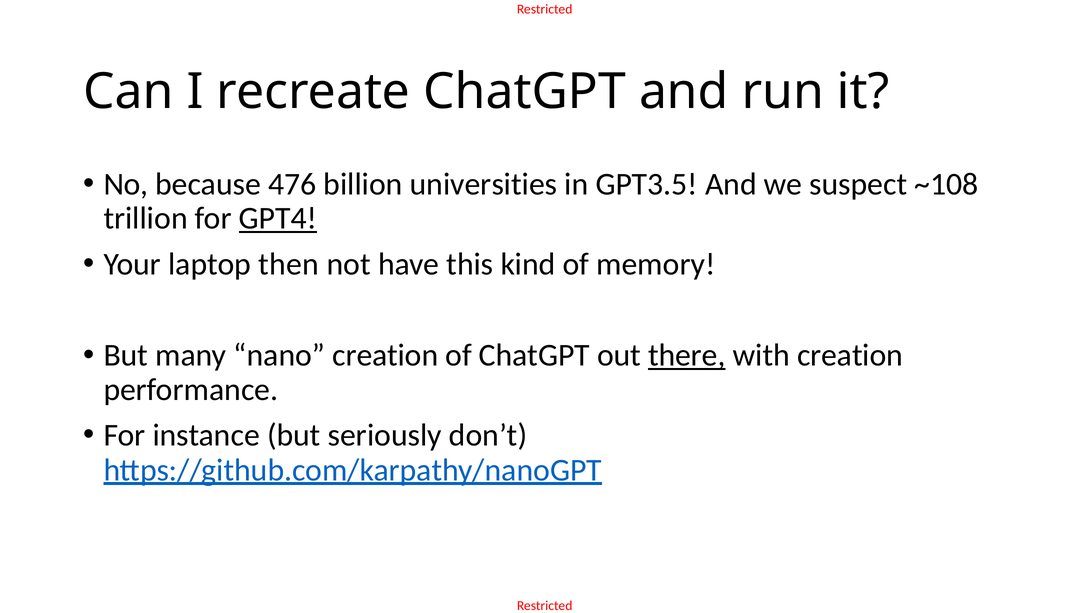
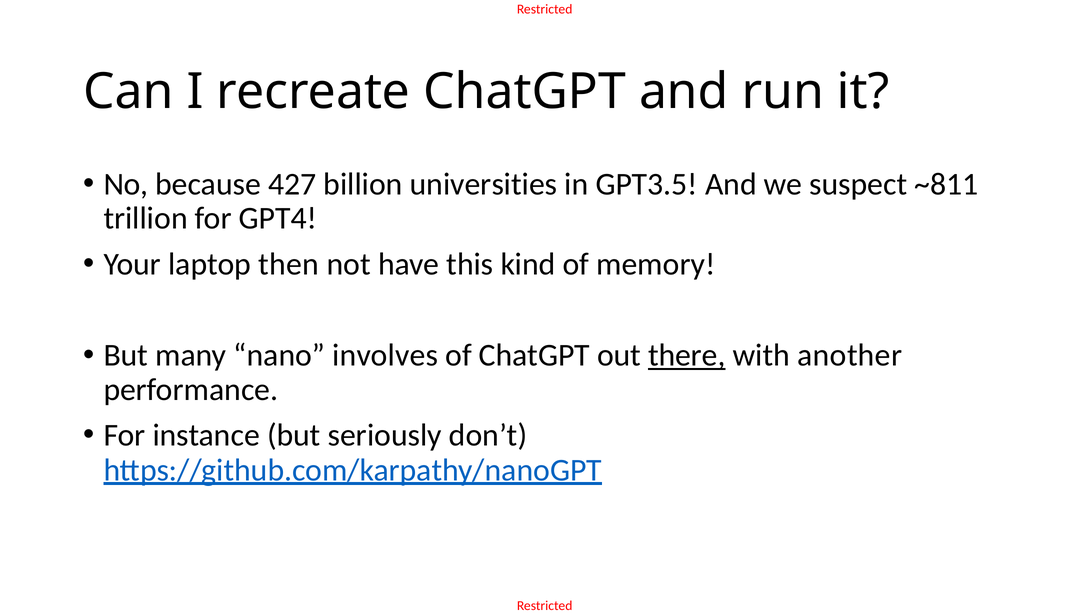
476: 476 -> 427
~108: ~108 -> ~811
GPT4 underline: present -> none
nano creation: creation -> involves
with creation: creation -> another
